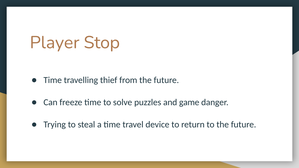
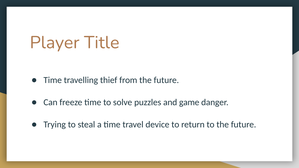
Stop: Stop -> Title
